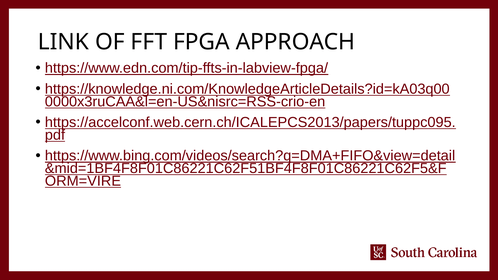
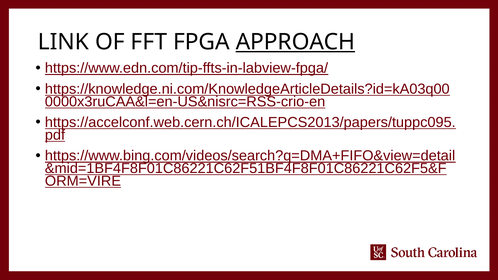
APPROACH underline: none -> present
